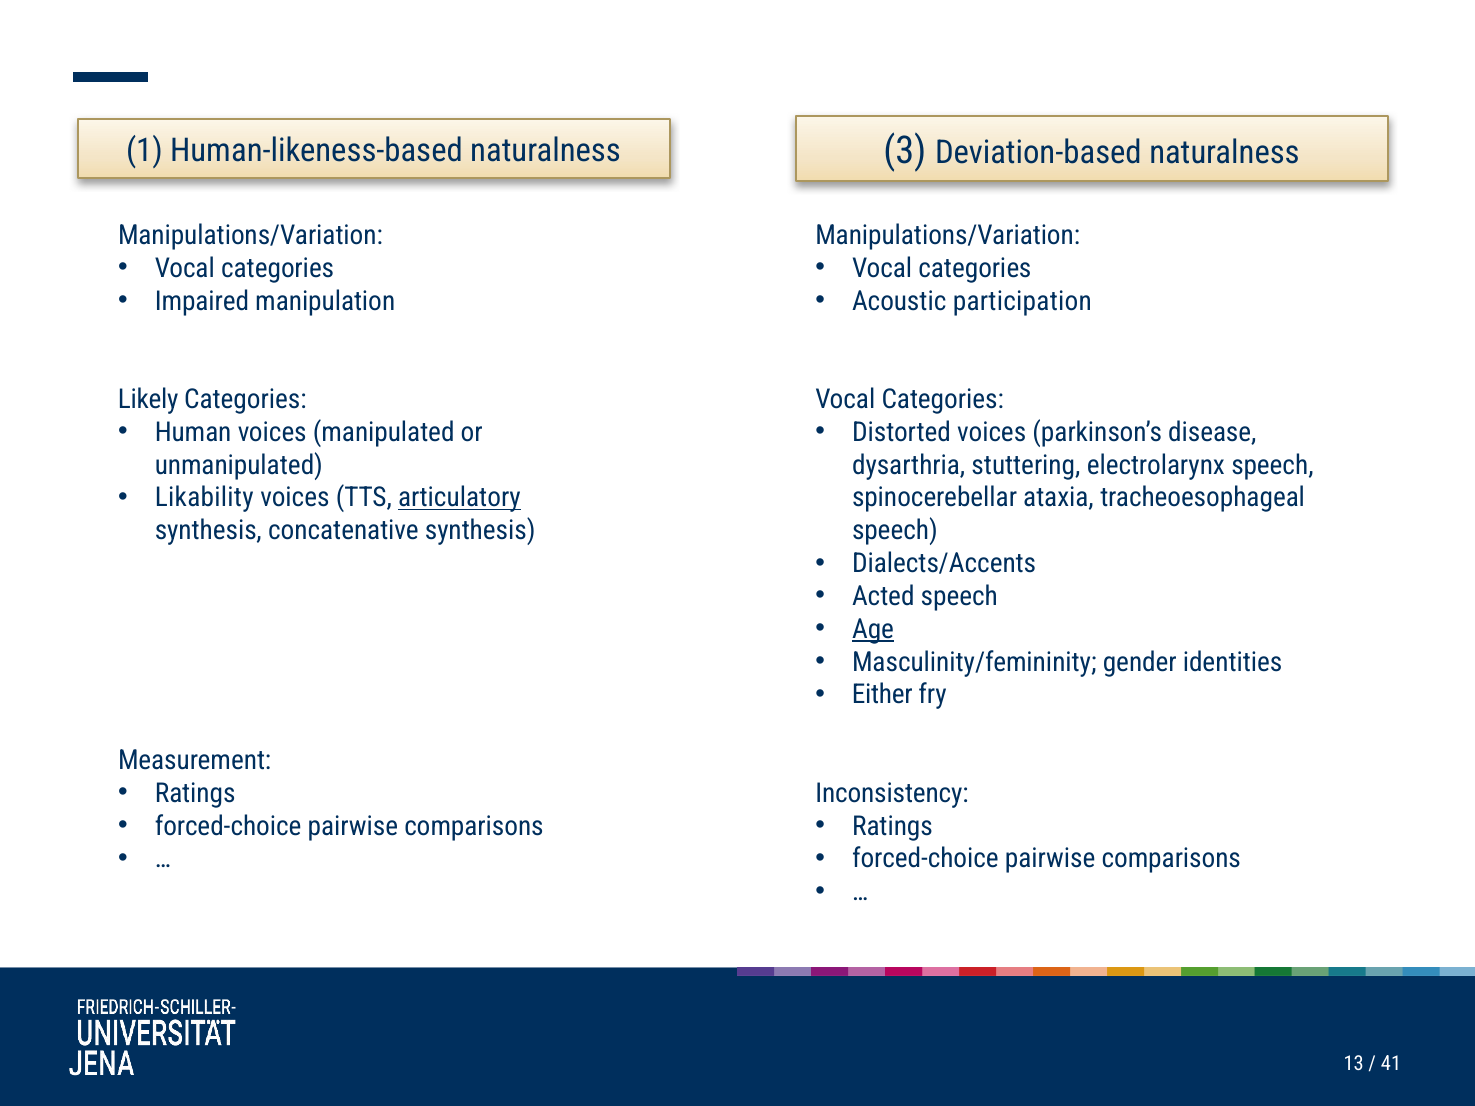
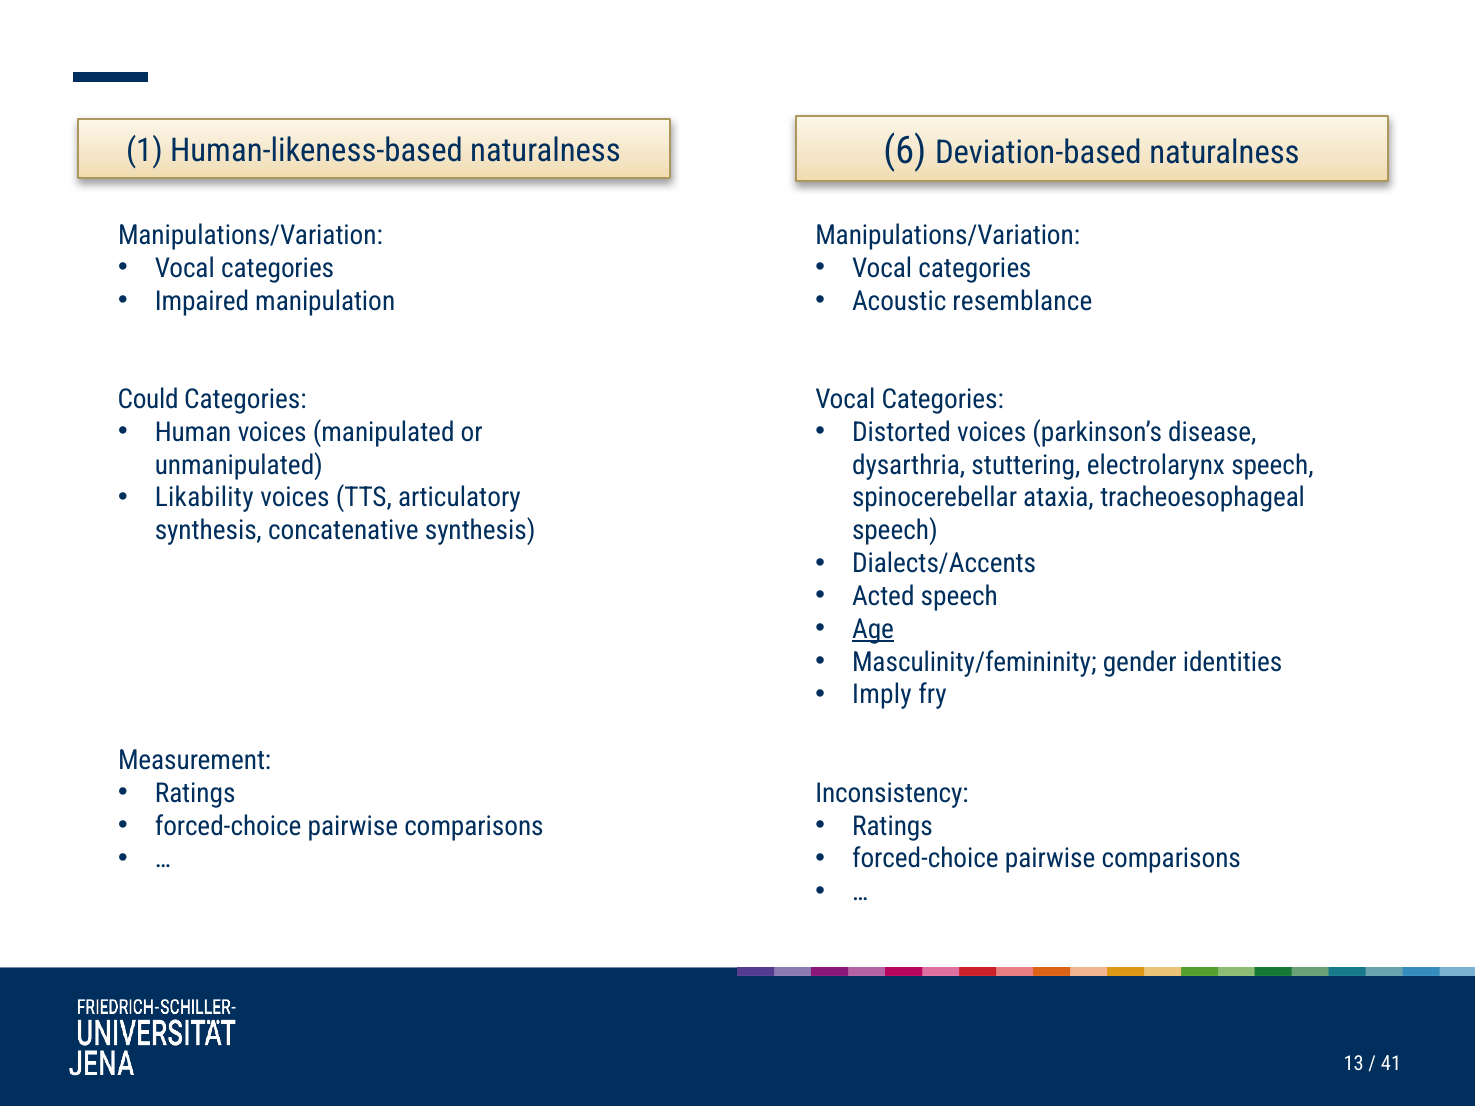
3: 3 -> 6
participation: participation -> resemblance
Likely: Likely -> Could
articulatory underline: present -> none
Either: Either -> Imply
